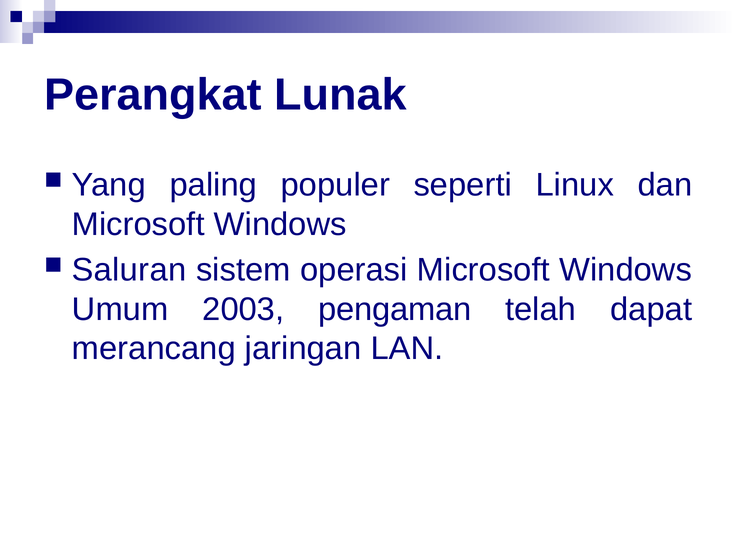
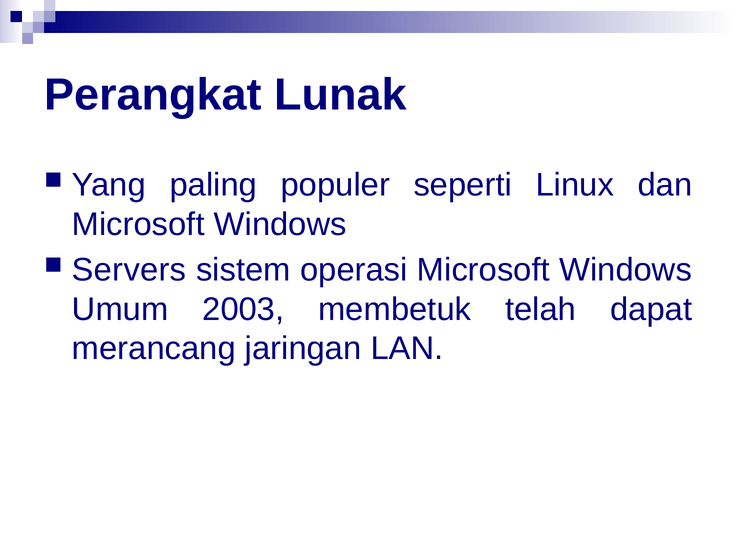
Saluran: Saluran -> Servers
pengaman: pengaman -> membetuk
